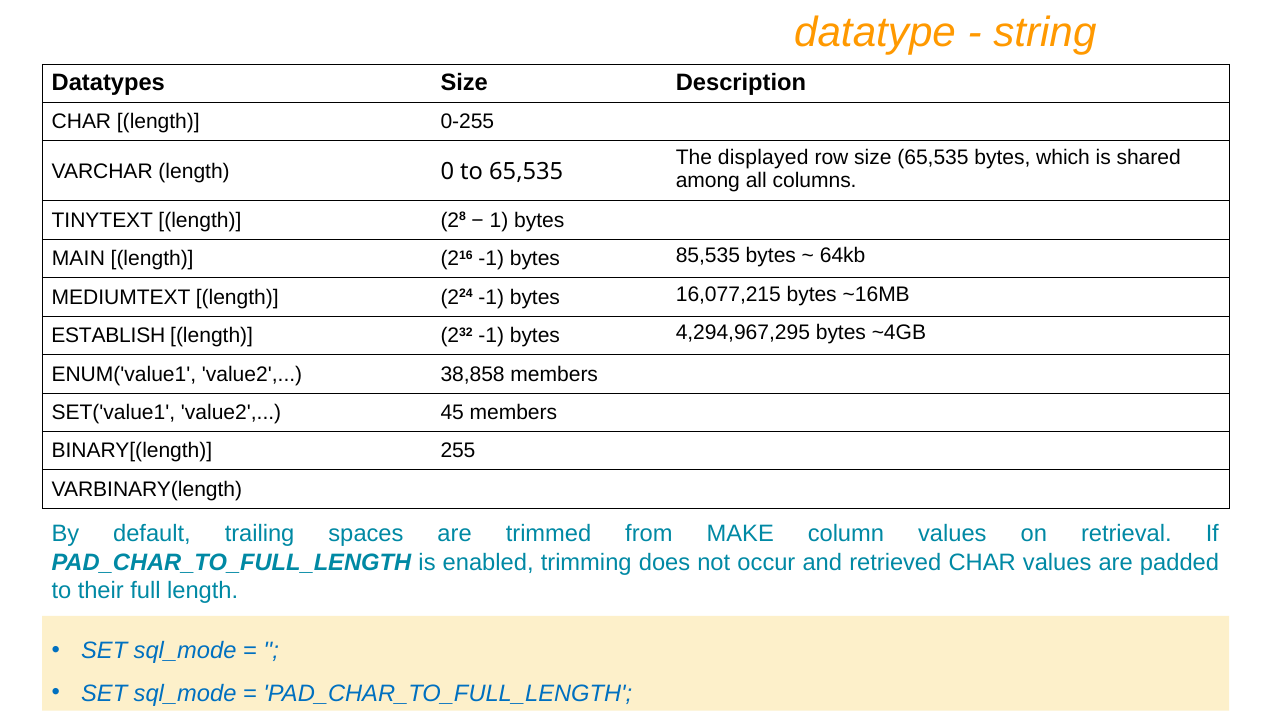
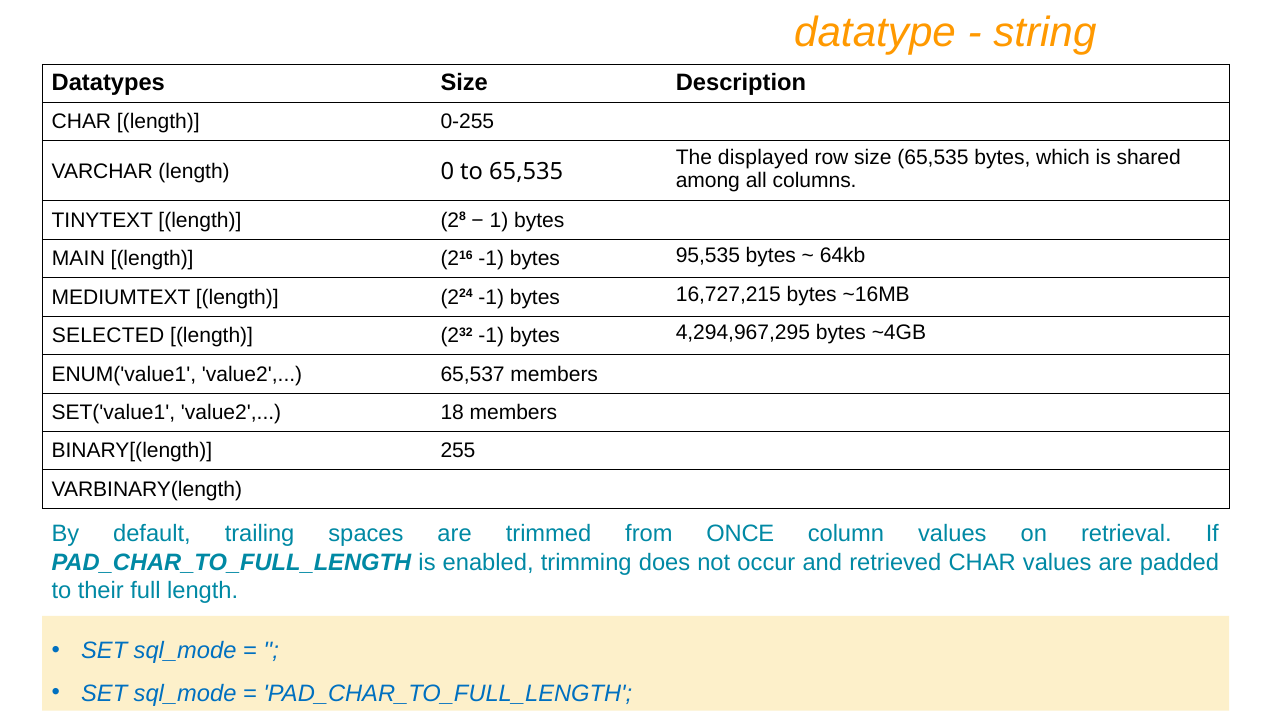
85,535: 85,535 -> 95,535
16,077,215: 16,077,215 -> 16,727,215
ESTABLISH: ESTABLISH -> SELECTED
38,858: 38,858 -> 65,537
45: 45 -> 18
MAKE: MAKE -> ONCE
